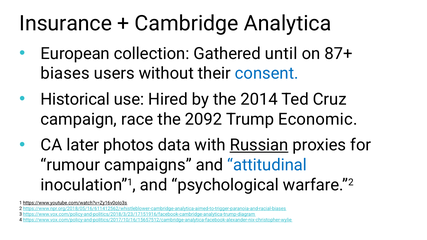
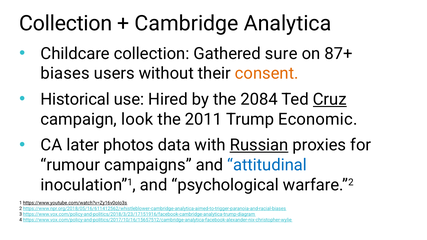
Insurance at (66, 23): Insurance -> Collection
European: European -> Childcare
until: until -> sure
consent colour: blue -> orange
2014: 2014 -> 2084
Cruz underline: none -> present
race: race -> look
2092: 2092 -> 2011
